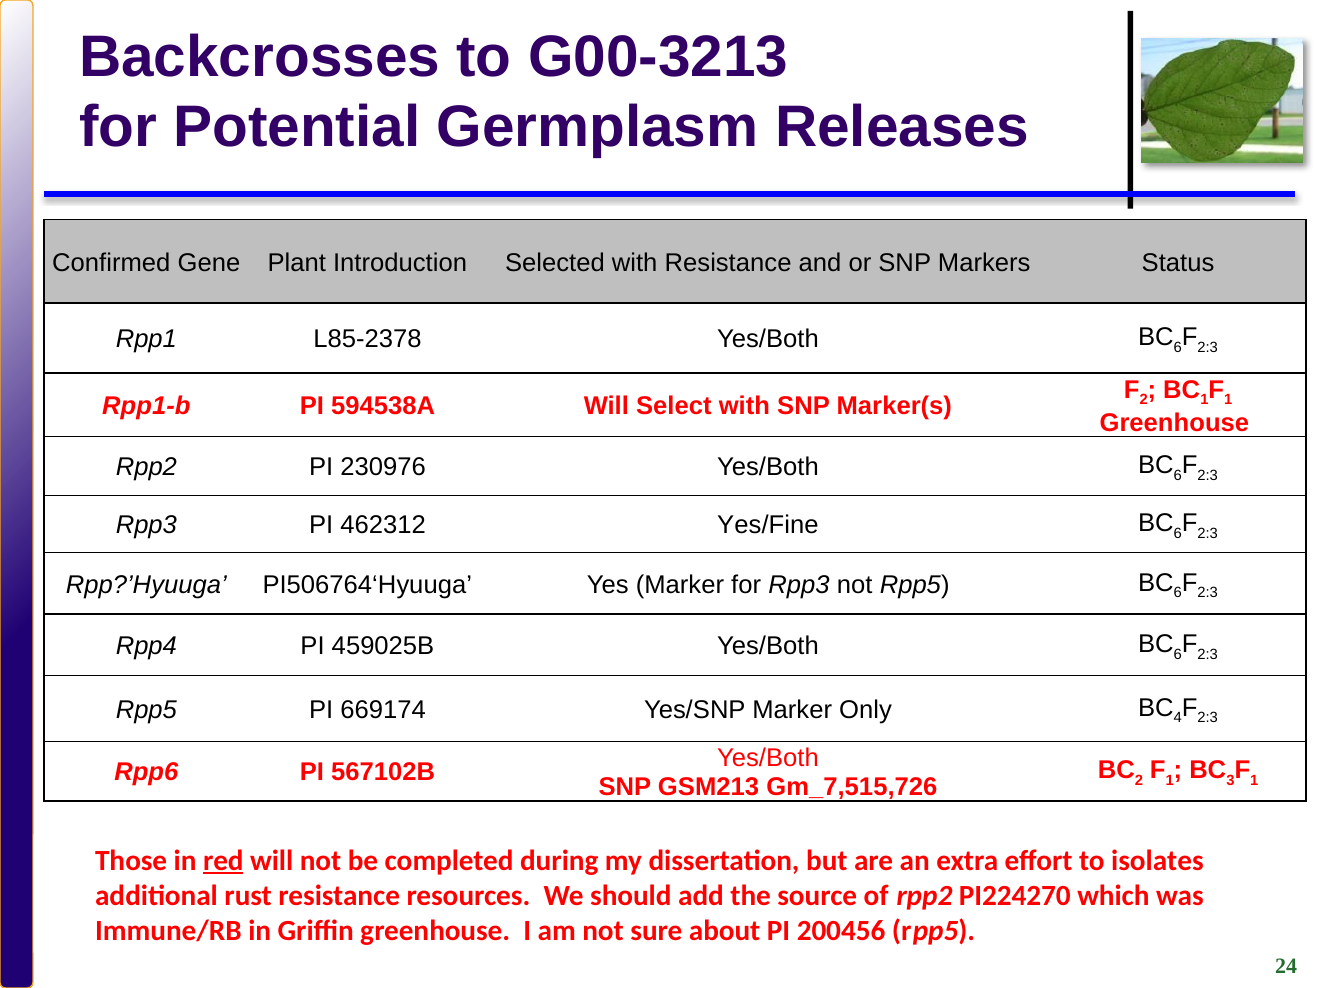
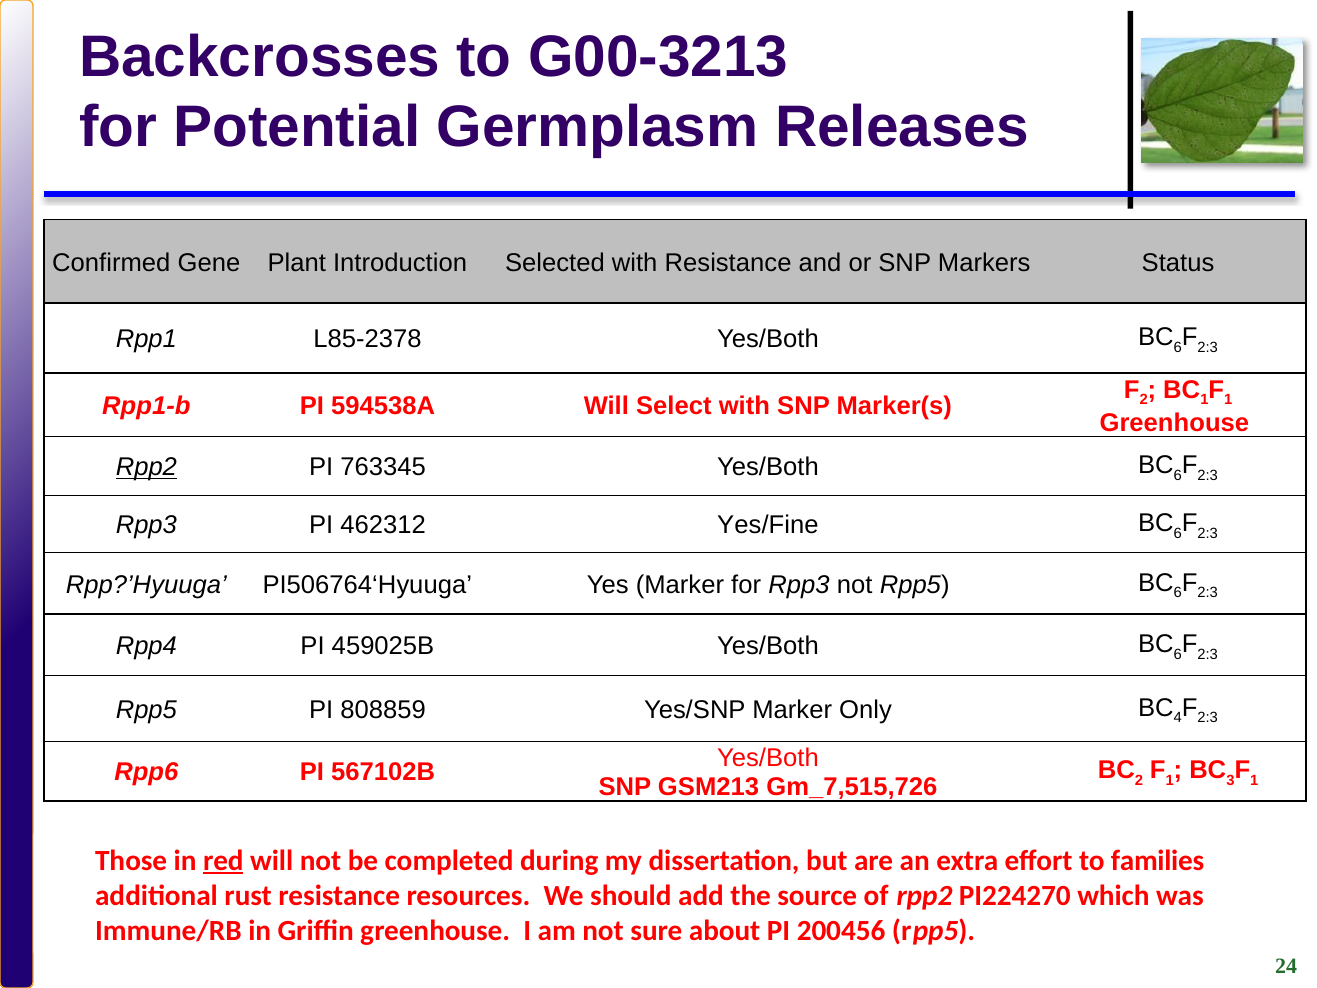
Rpp2 at (146, 467) underline: none -> present
230976: 230976 -> 763345
669174: 669174 -> 808859
isolates: isolates -> families
